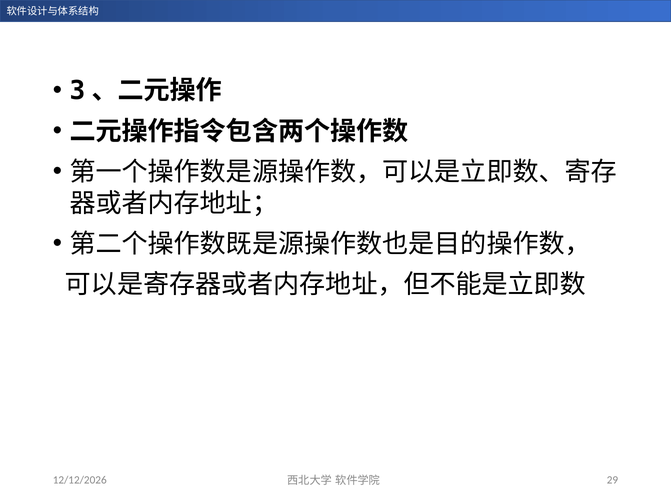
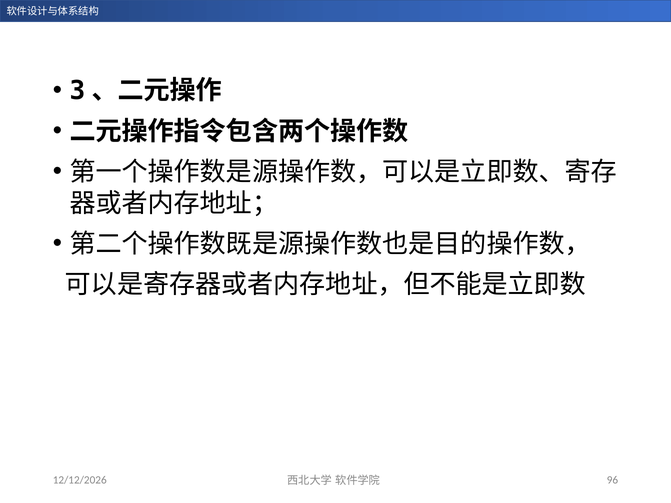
29: 29 -> 96
